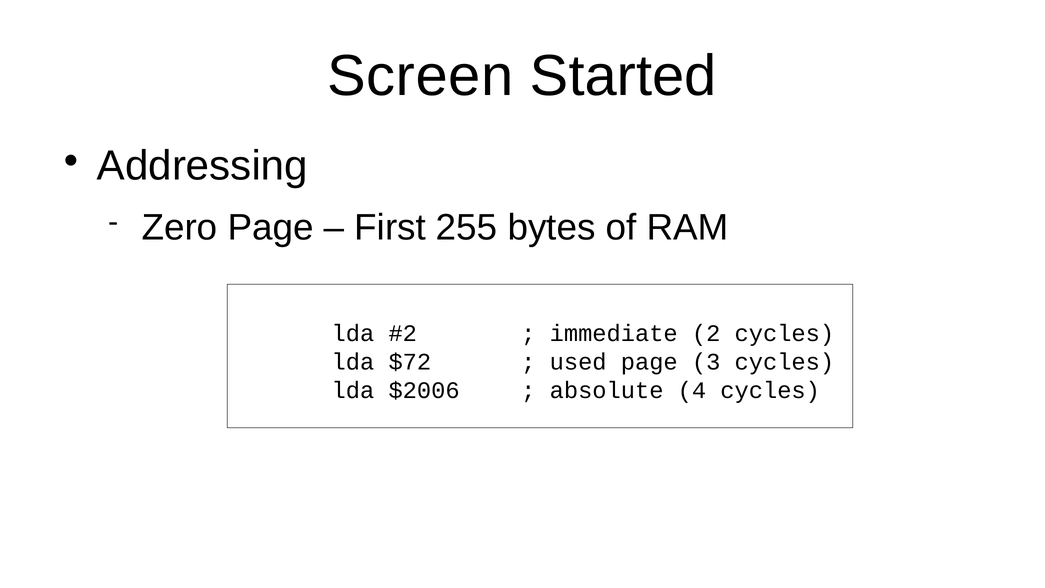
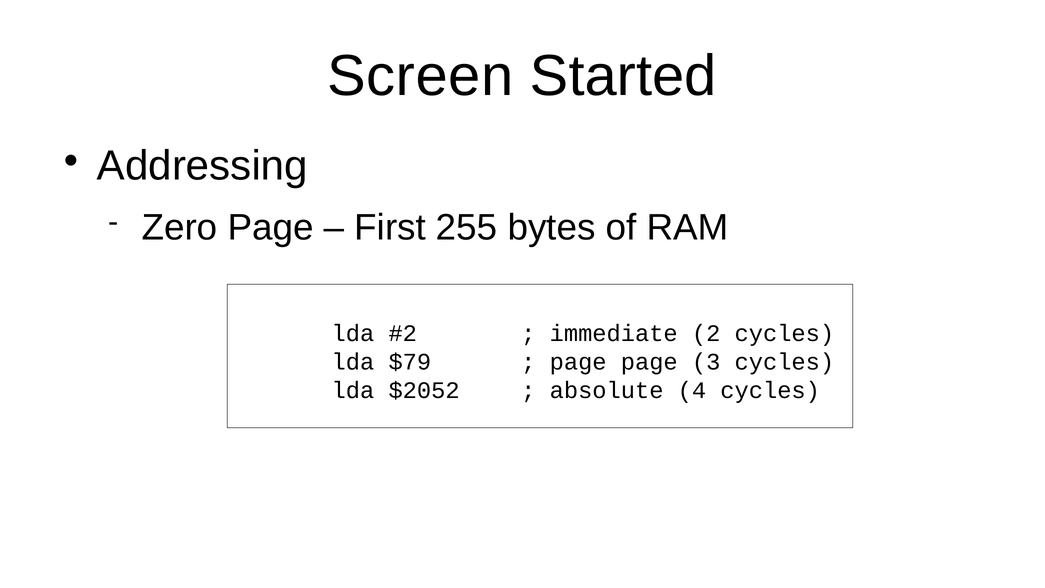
$72: $72 -> $79
used at (578, 362): used -> page
$2006: $2006 -> $2052
